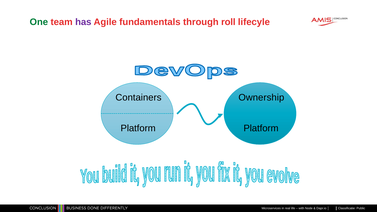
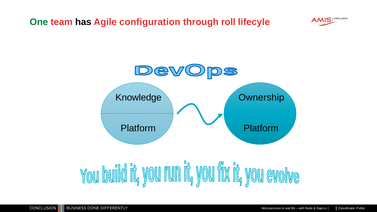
has colour: purple -> black
fundamentals: fundamentals -> configuration
Containers: Containers -> Knowledge
